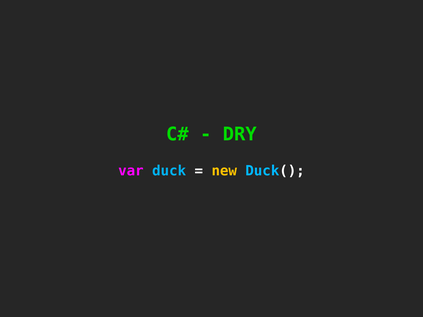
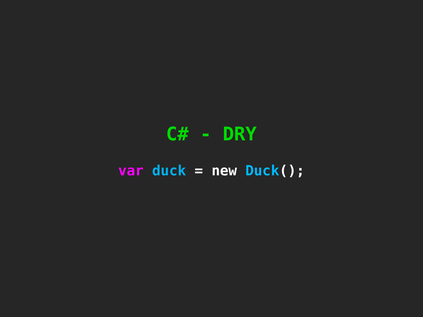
new colour: yellow -> white
